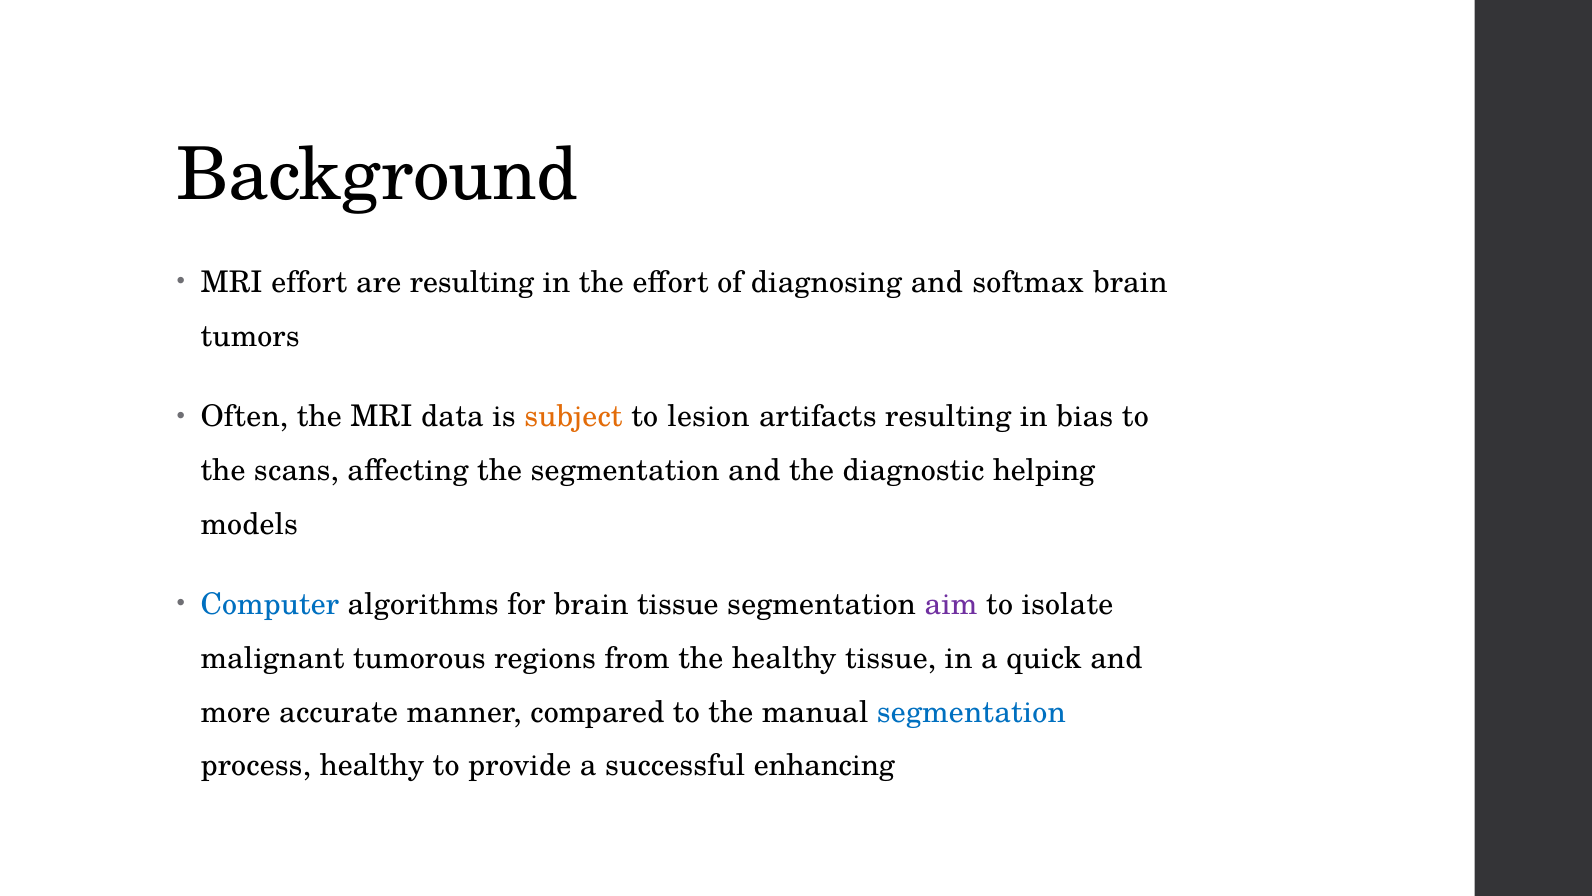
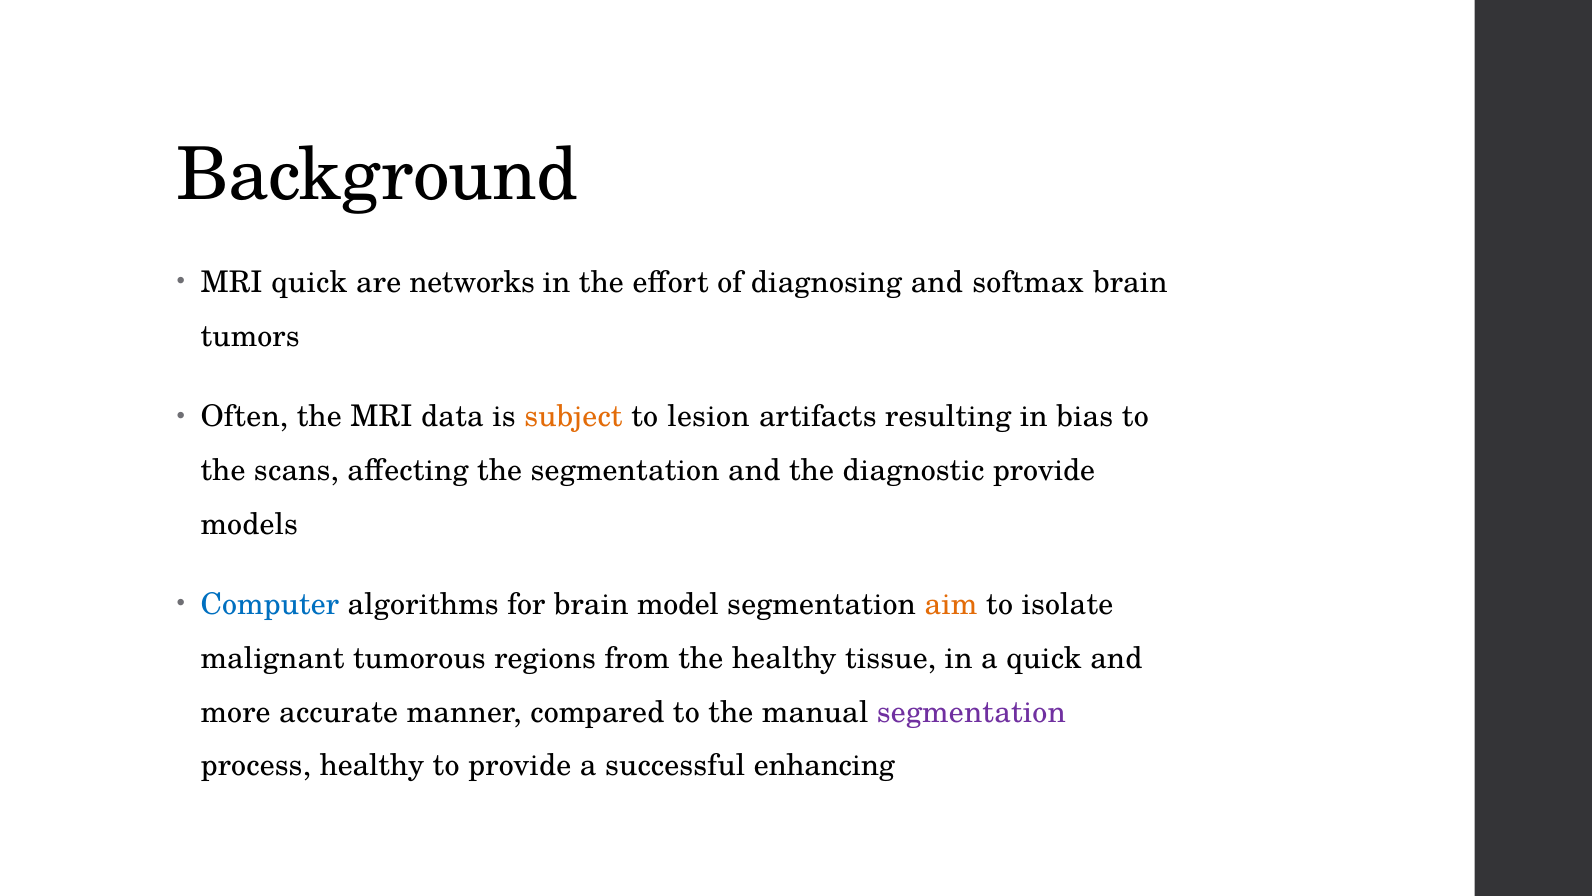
MRI effort: effort -> quick
are resulting: resulting -> networks
diagnostic helping: helping -> provide
brain tissue: tissue -> model
aim colour: purple -> orange
segmentation at (971, 712) colour: blue -> purple
